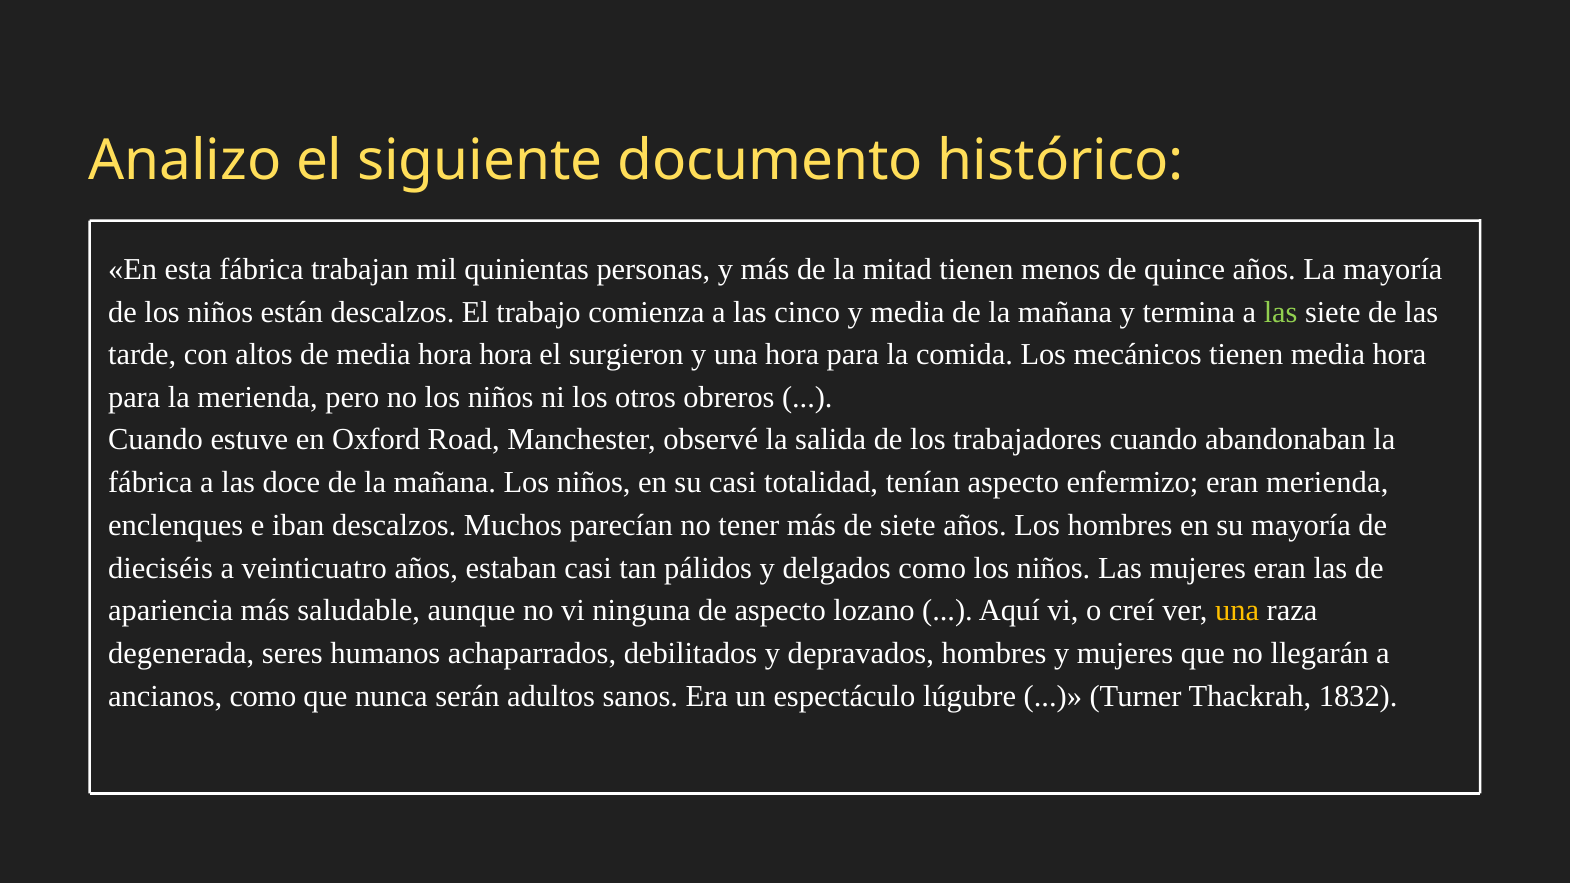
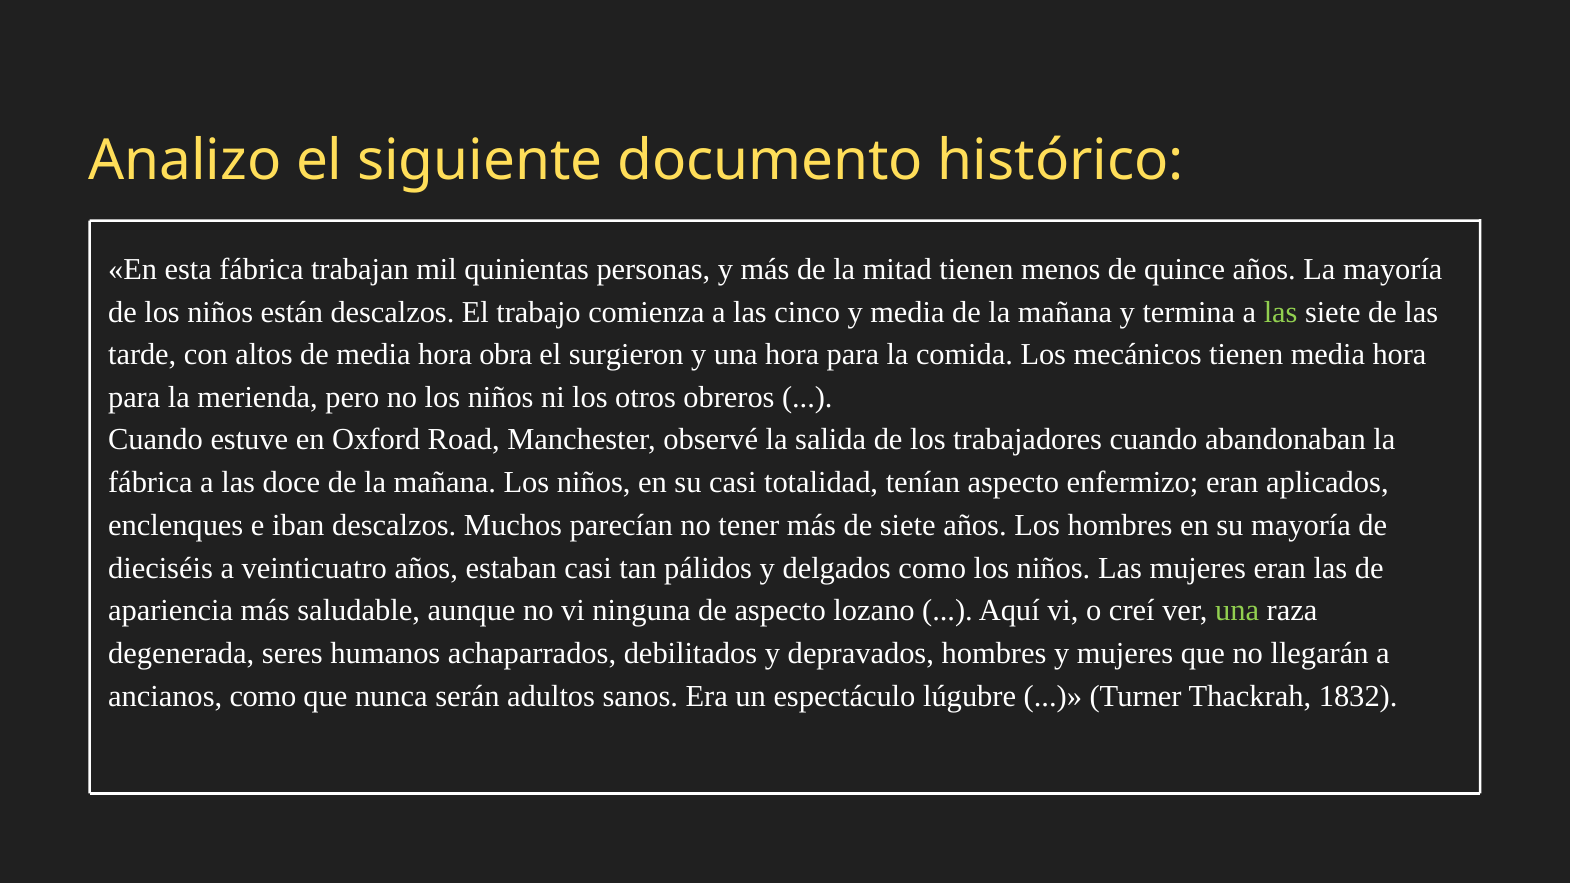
hora hora: hora -> obra
eran merienda: merienda -> aplicados
una at (1237, 611) colour: yellow -> light green
